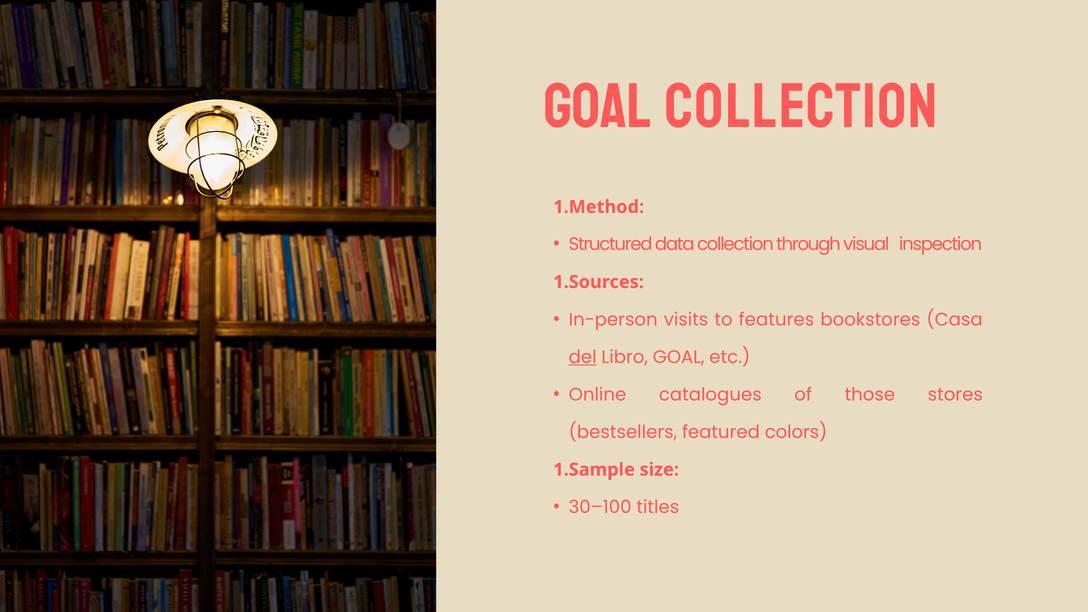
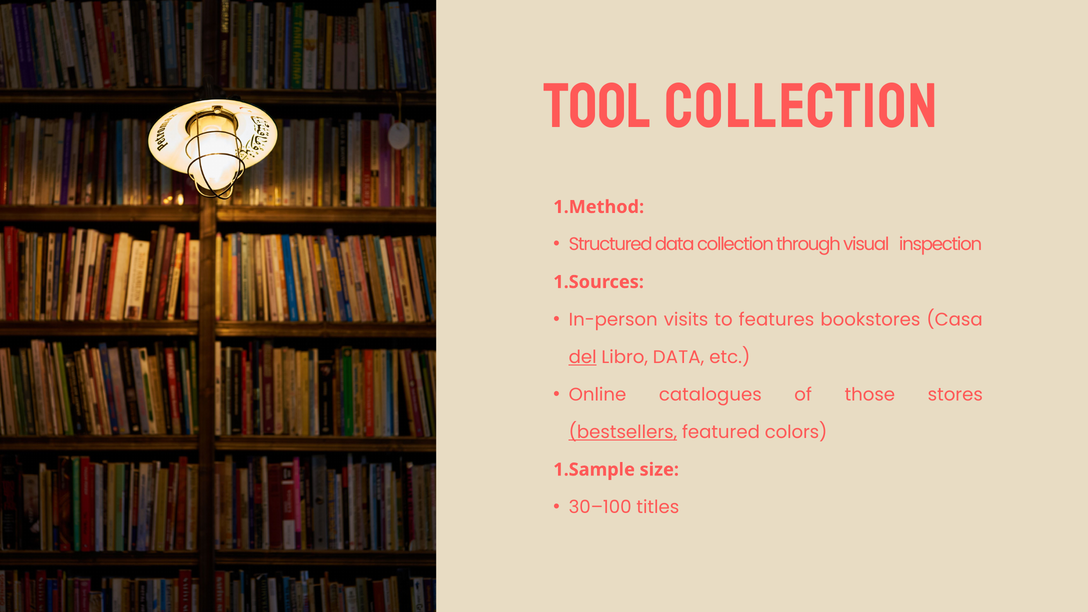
GOAL at (598, 106): GOAL -> TOOL
Libro GOAL: GOAL -> DATA
bestsellers underline: none -> present
